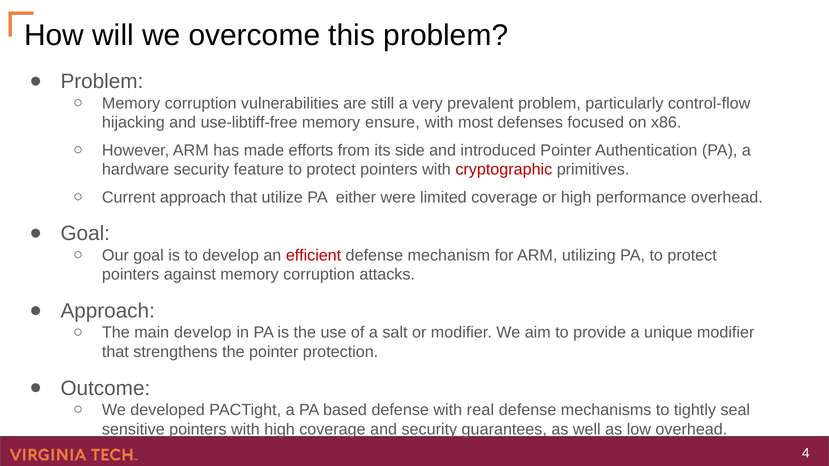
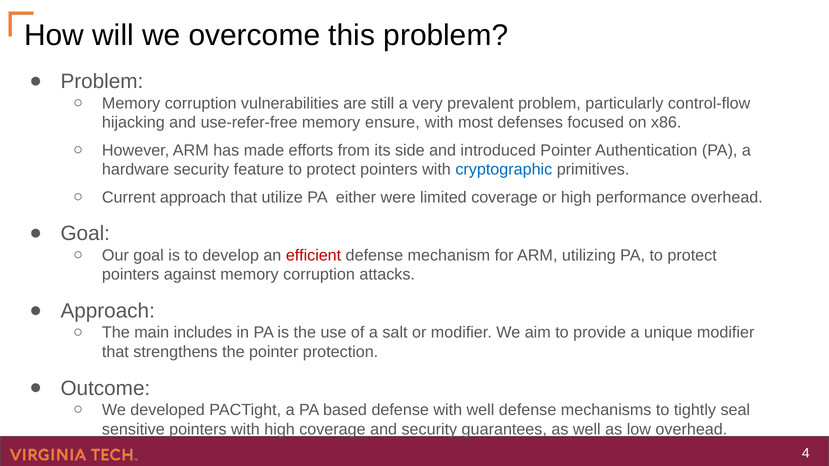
use-libtiff-free: use-libtiff-free -> use-refer-free
cryptographic colour: red -> blue
main develop: develop -> includes
with real: real -> well
